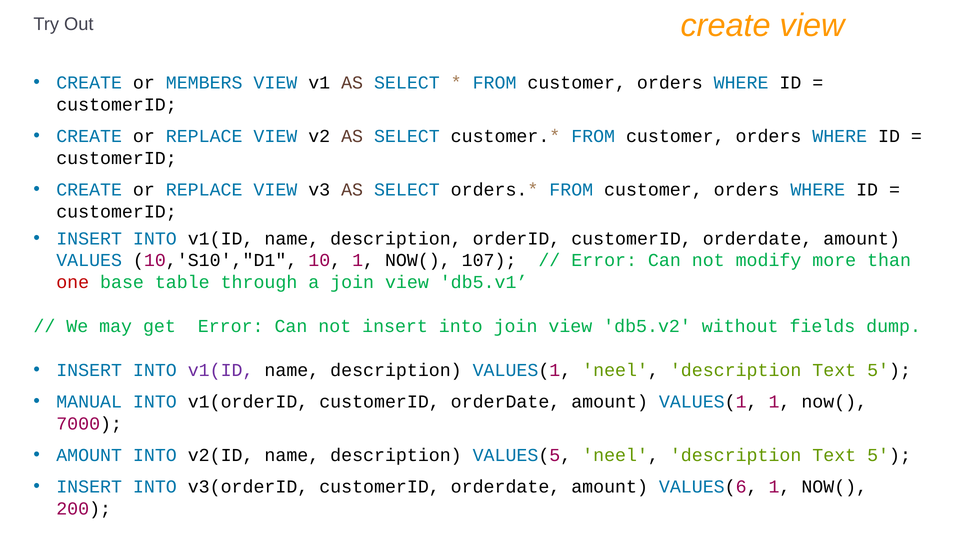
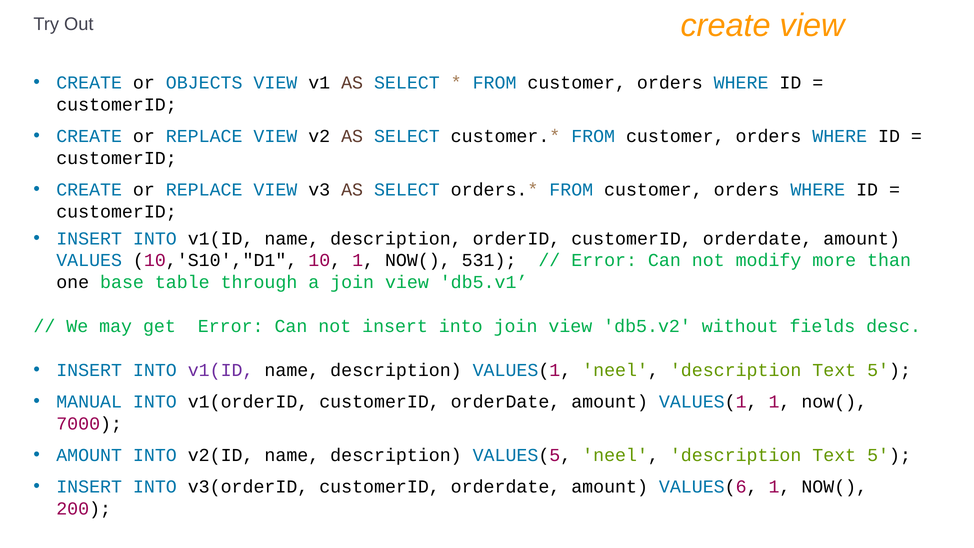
MEMBERS: MEMBERS -> OBJECTS
107: 107 -> 531
one colour: red -> black
dump: dump -> desc
